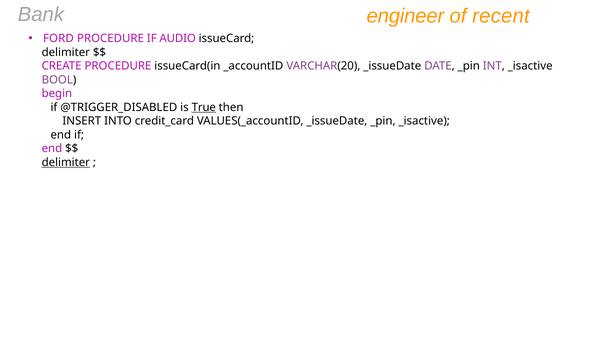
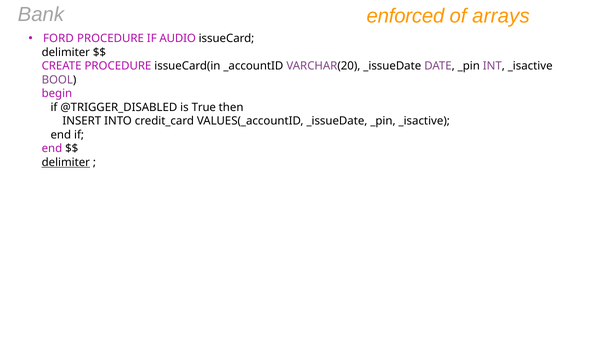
engineer: engineer -> enforced
recent: recent -> arrays
True underline: present -> none
